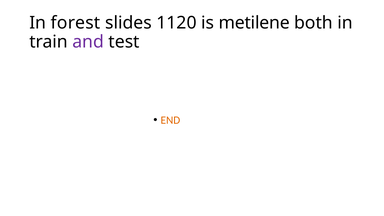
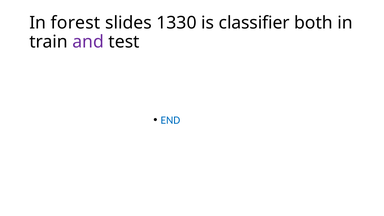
1120: 1120 -> 1330
metilene: metilene -> classifier
END colour: orange -> blue
